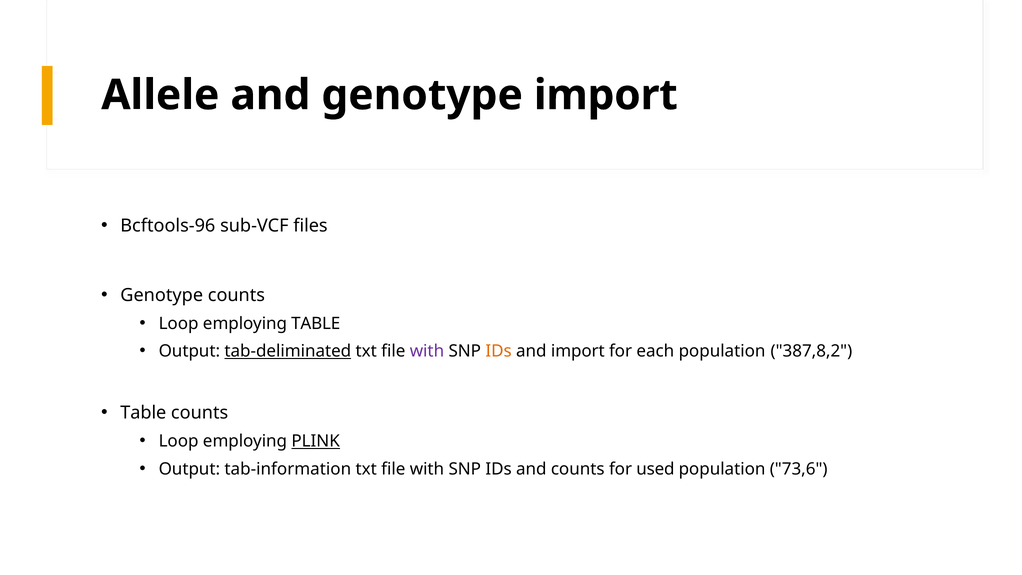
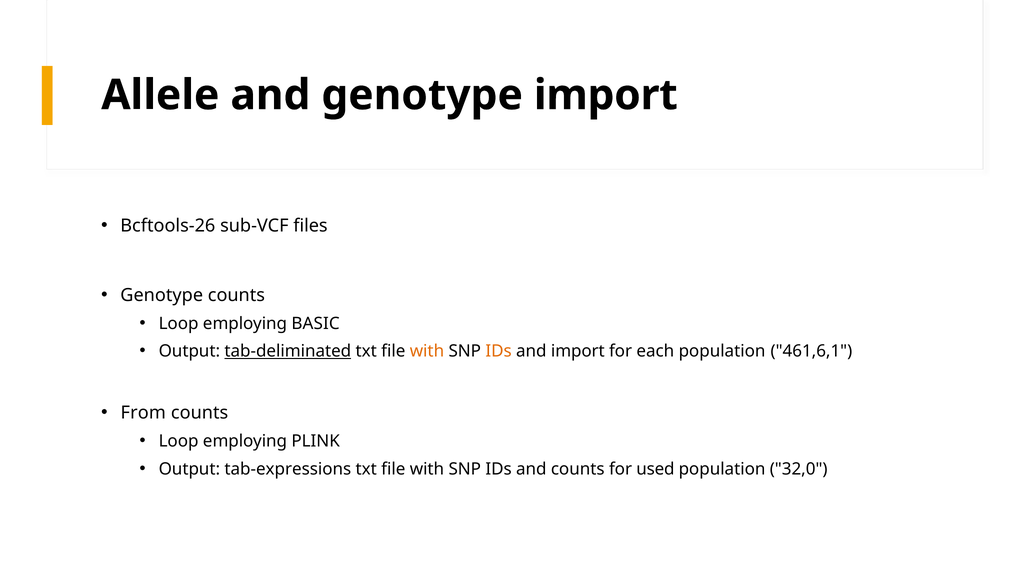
Bcftools-96: Bcftools-96 -> Bcftools-26
employing TABLE: TABLE -> BASIC
with at (427, 351) colour: purple -> orange
387,8,2: 387,8,2 -> 461,6,1
Table at (143, 413): Table -> From
PLINK underline: present -> none
tab-information: tab-information -> tab-expressions
73,6: 73,6 -> 32,0
